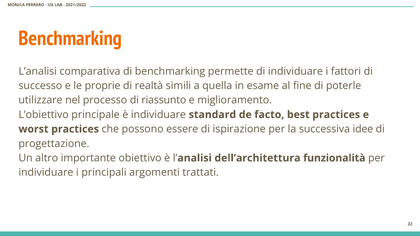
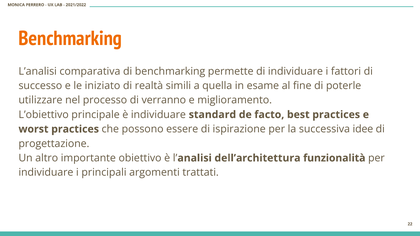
proprie: proprie -> iniziato
riassunto: riassunto -> verranno
